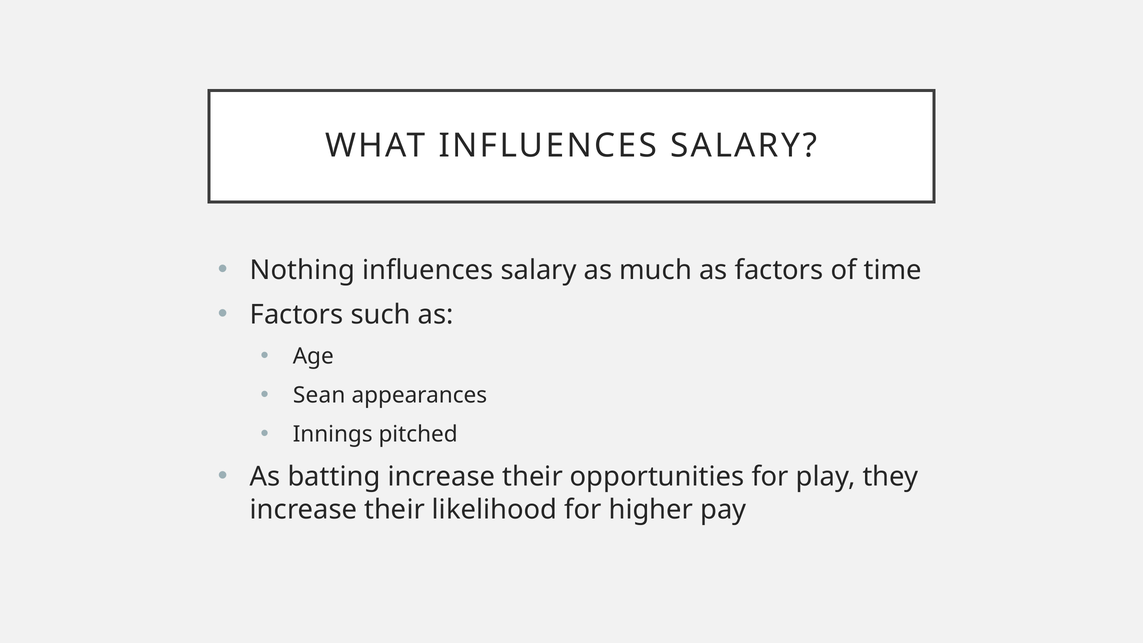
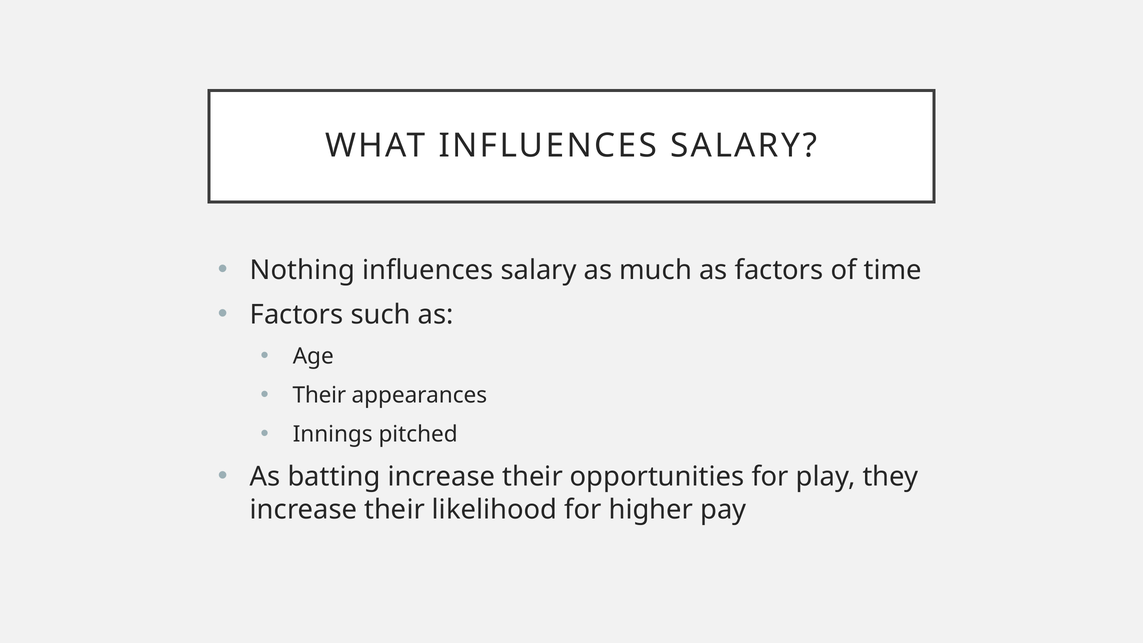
Sean at (319, 395): Sean -> Their
